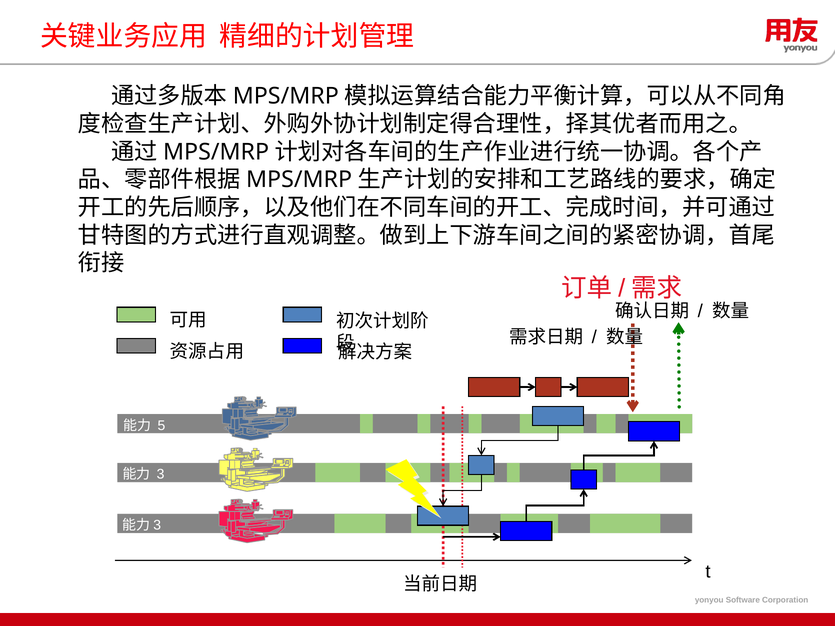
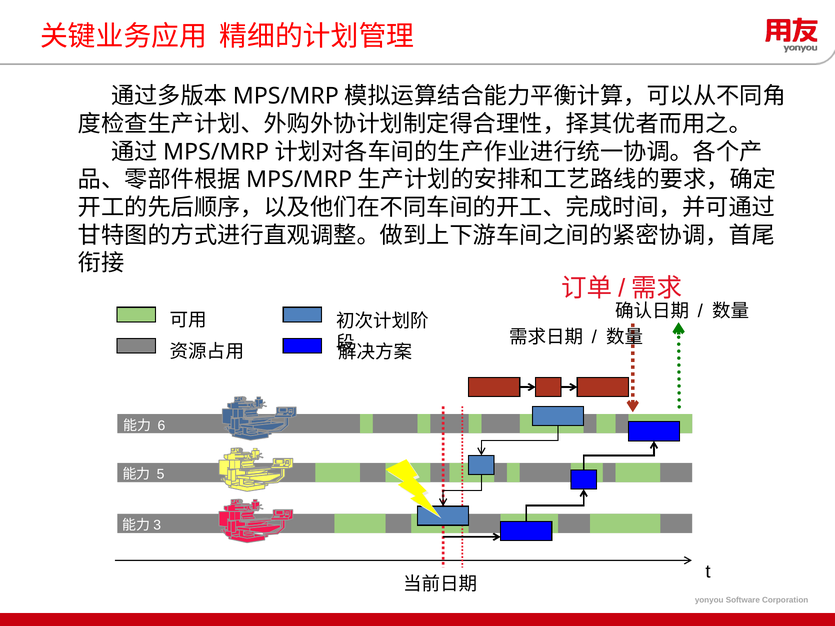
5: 5 -> 6
3: 3 -> 5
